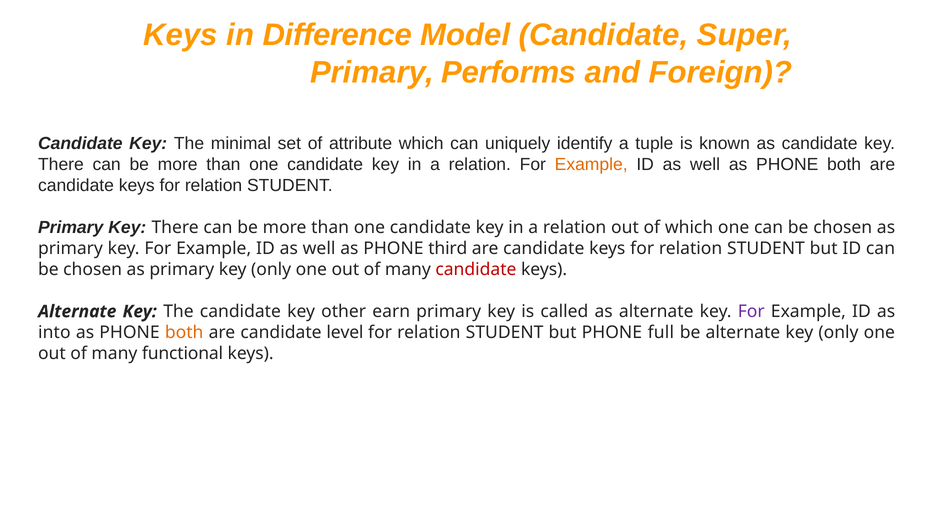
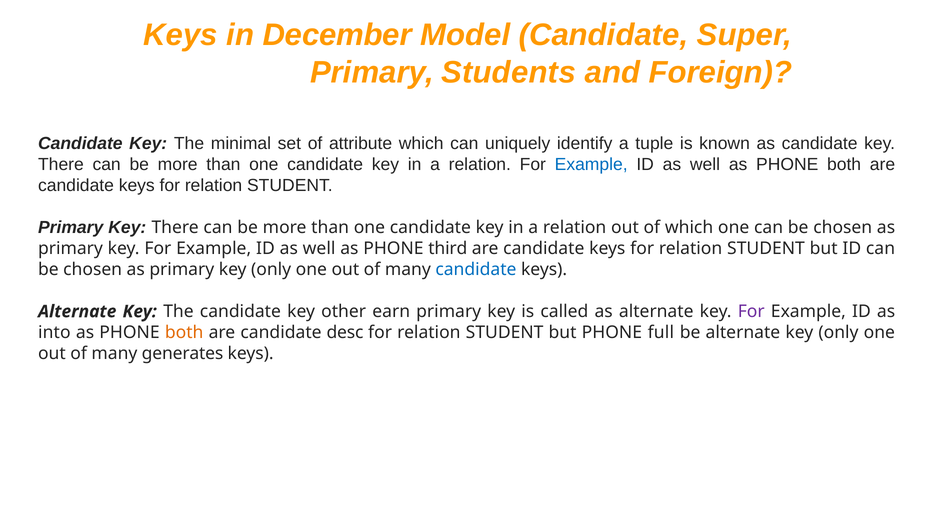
Difference: Difference -> December
Performs: Performs -> Students
Example at (591, 165) colour: orange -> blue
candidate at (476, 270) colour: red -> blue
level: level -> desc
functional: functional -> generates
